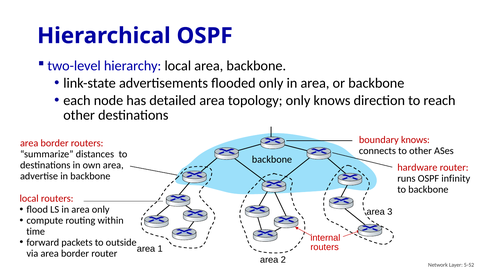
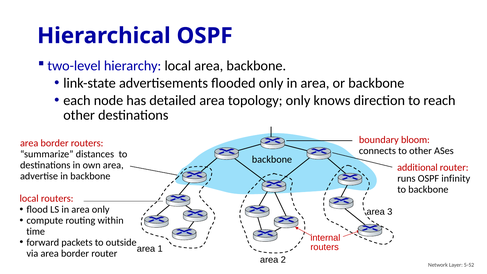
boundary knows: knows -> bloom
hardware: hardware -> additional
